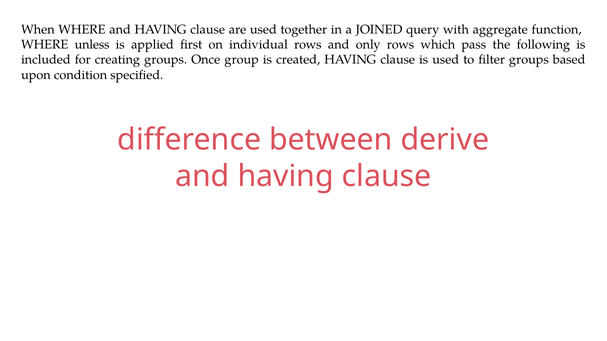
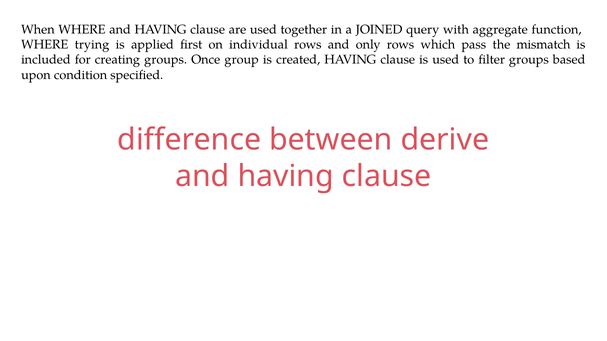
unless: unless -> trying
following: following -> mismatch
